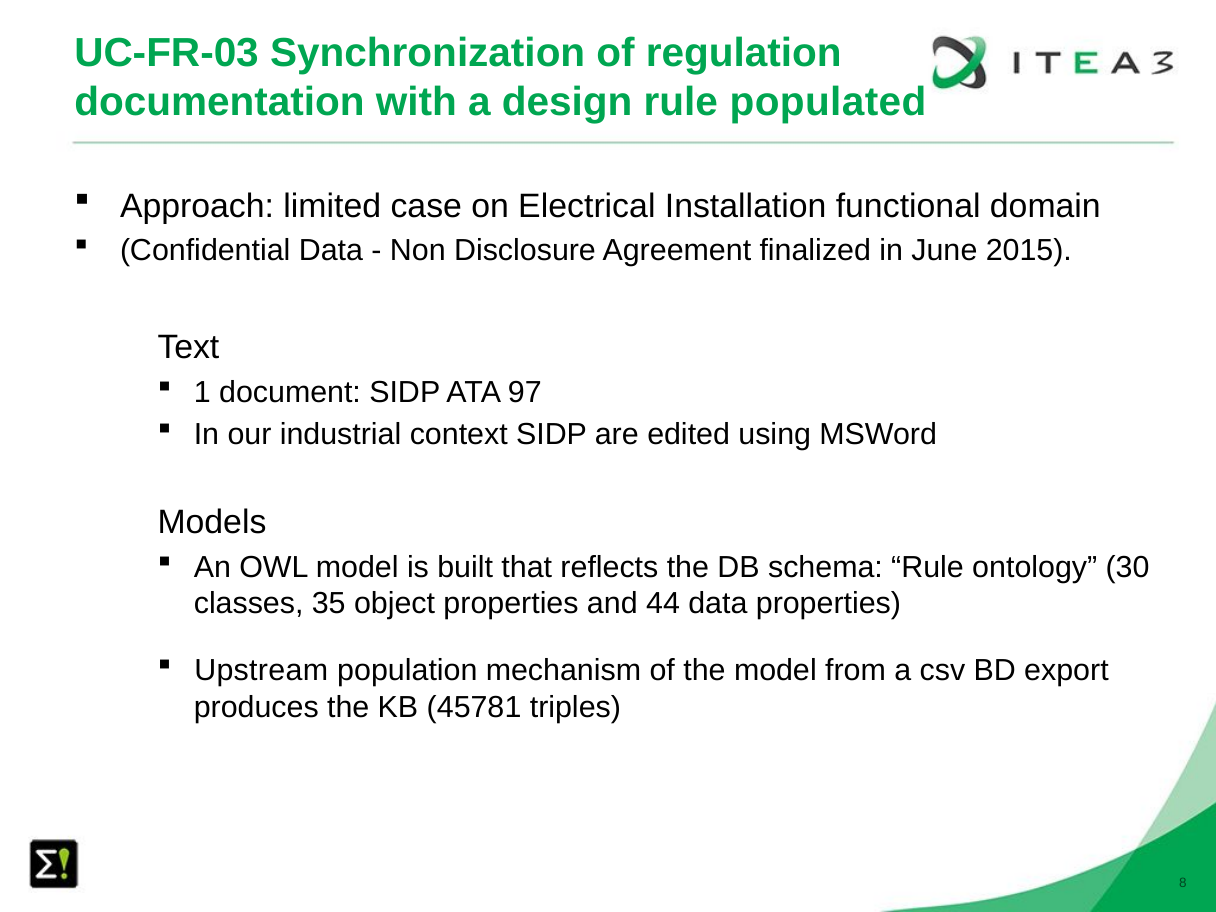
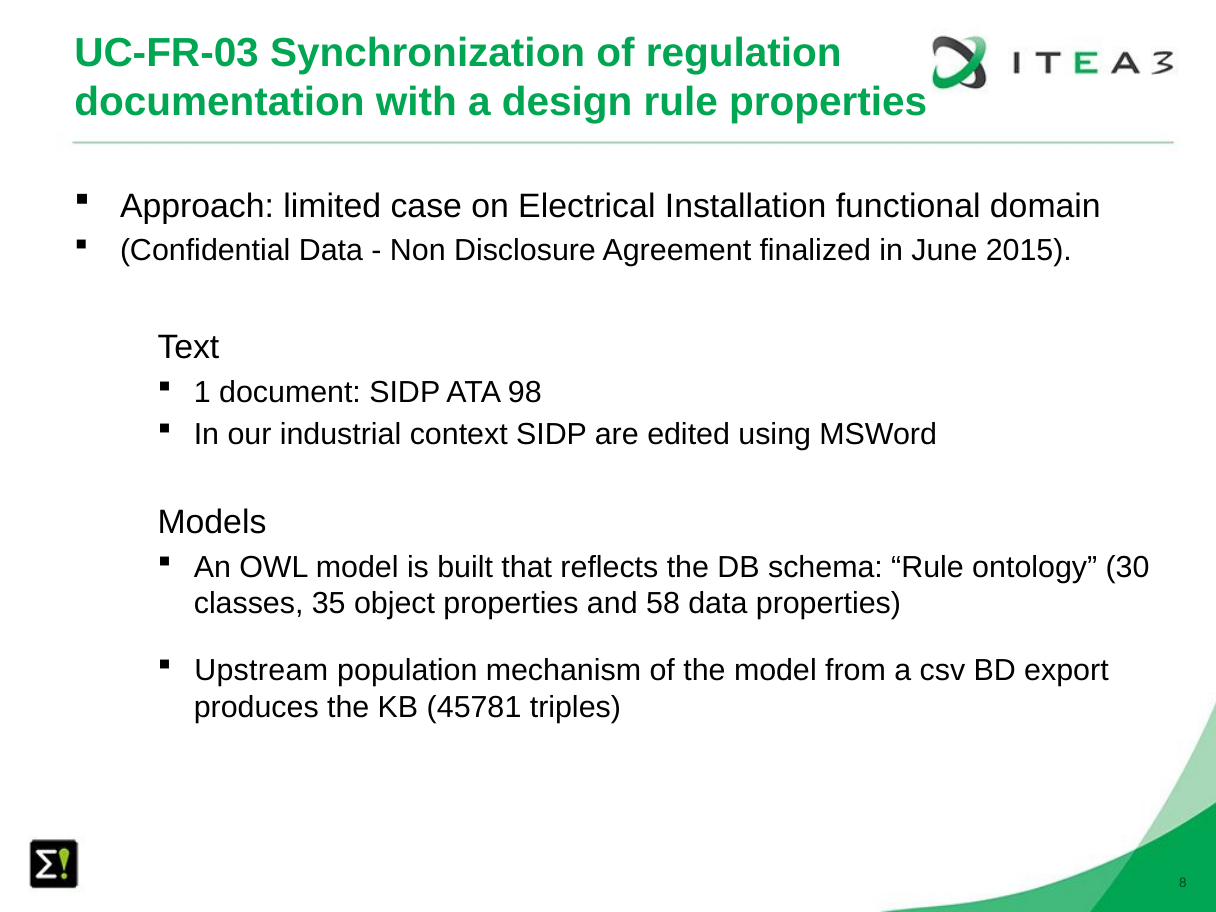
rule populated: populated -> properties
97: 97 -> 98
44: 44 -> 58
